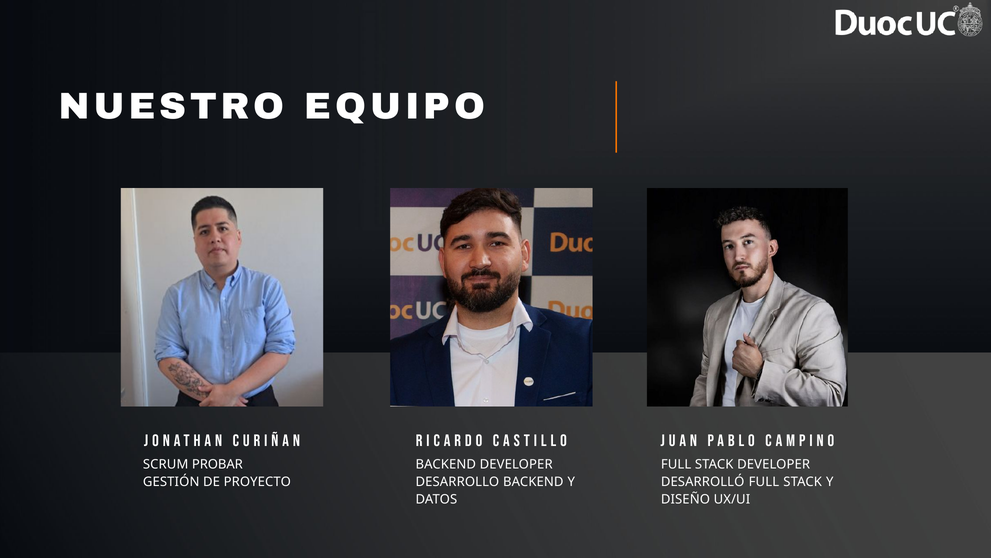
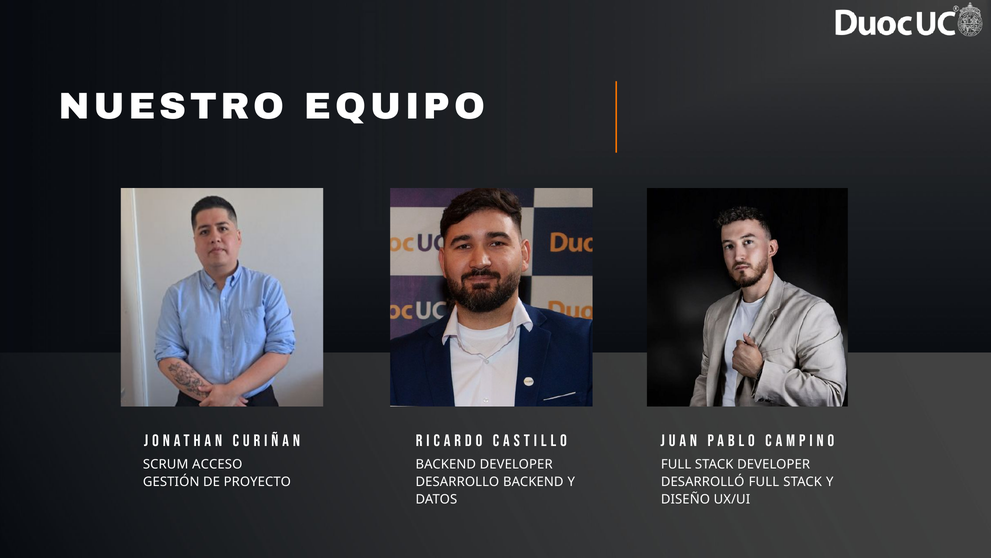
PROBAR: PROBAR -> ACCESO
